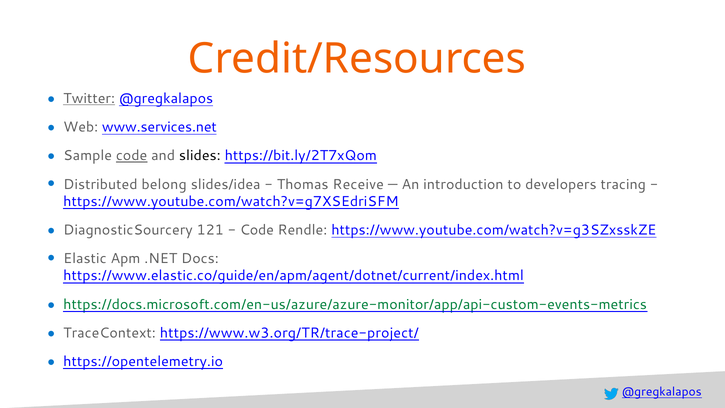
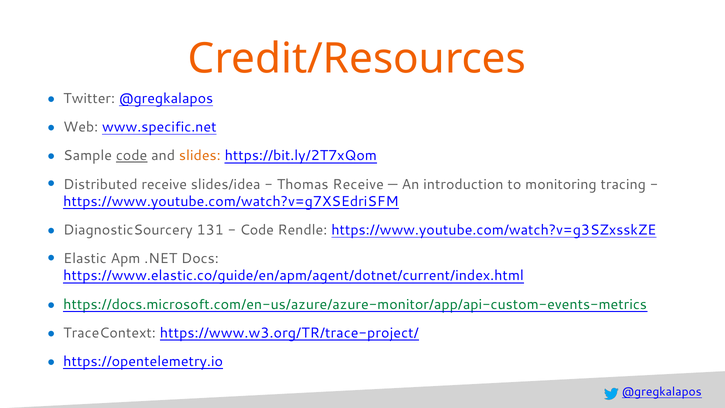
Twitter underline: present -> none
www.services.net: www.services.net -> www.specific.net
slides colour: black -> orange
Distributed belong: belong -> receive
developers: developers -> monitoring
121: 121 -> 131
